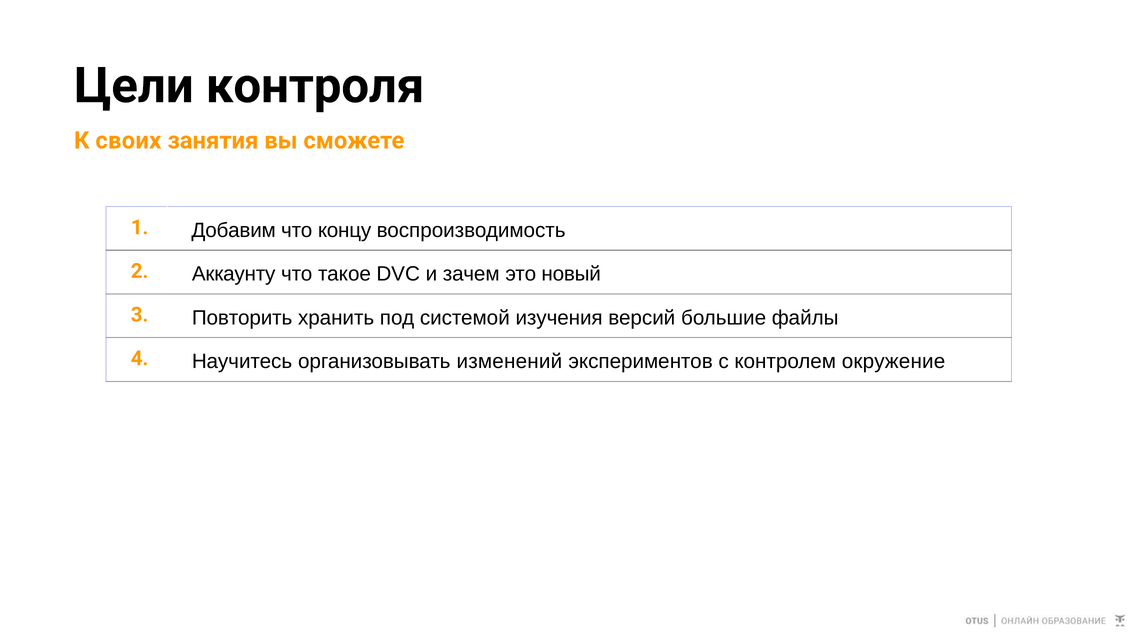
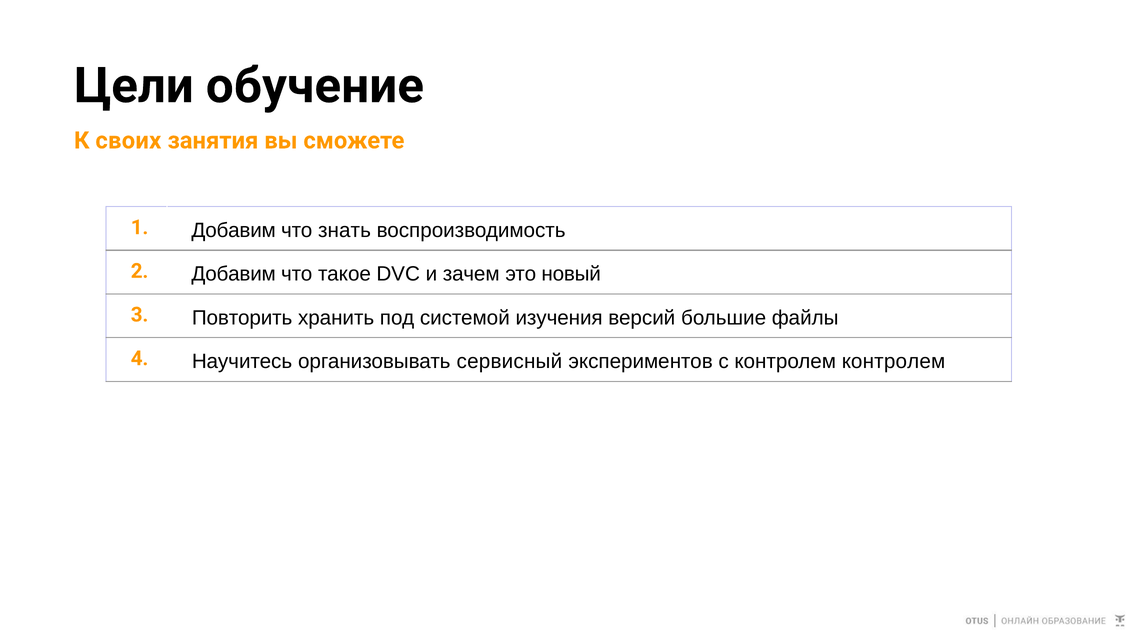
контроля: контроля -> обучение
концу: концу -> знать
2 Аккаунту: Аккаунту -> Добавим
изменений: изменений -> сервисный
контролем окружение: окружение -> контролем
